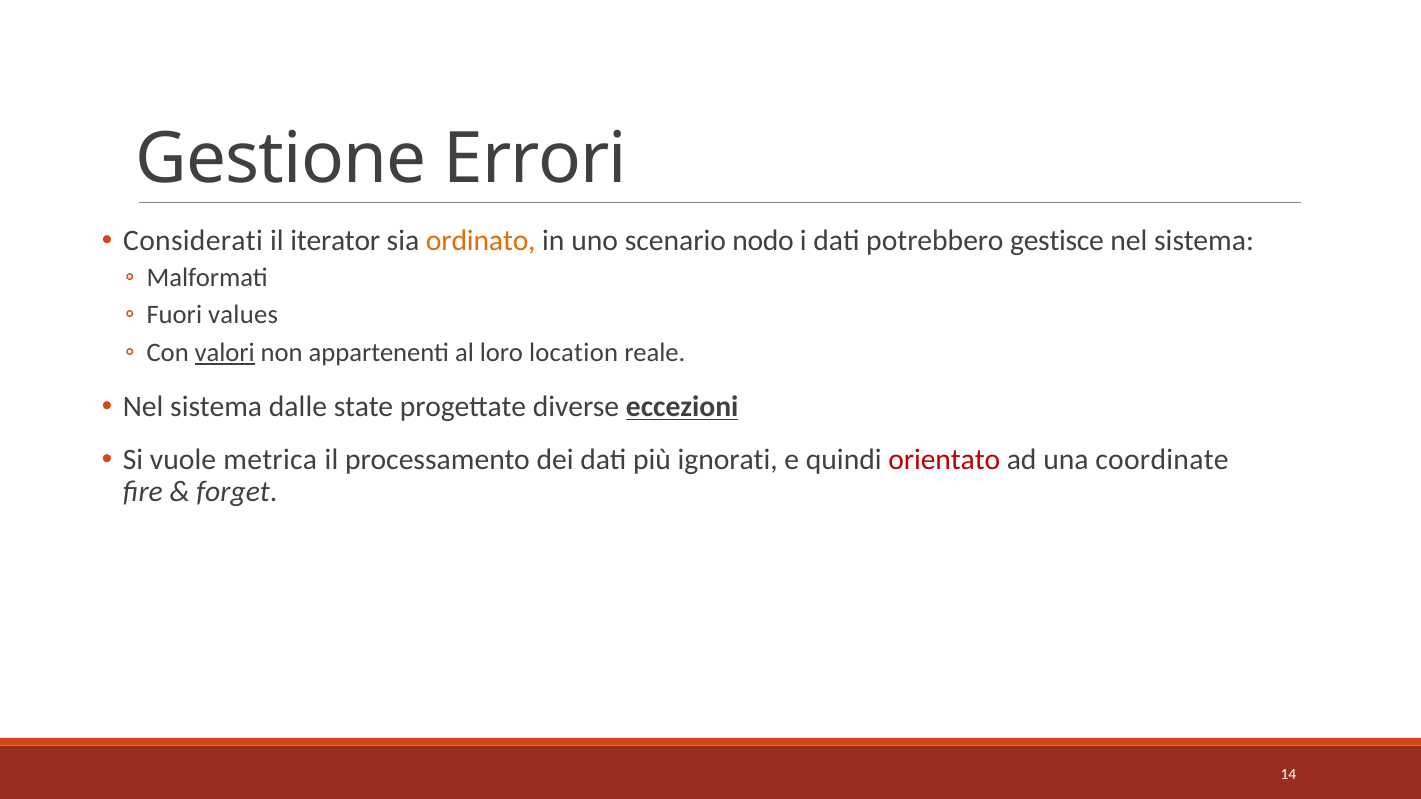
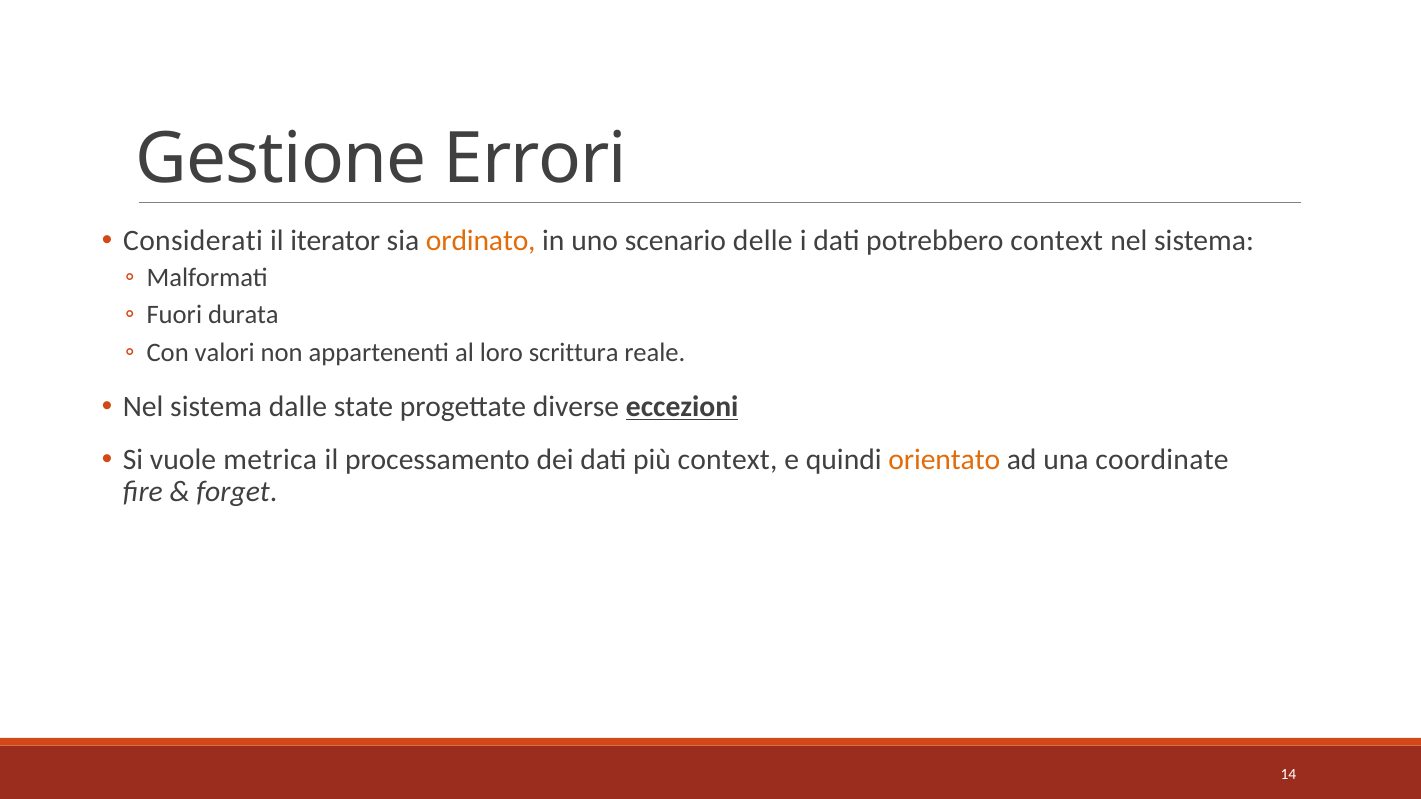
nodo: nodo -> delle
potrebbero gestisce: gestisce -> context
values: values -> durata
valori underline: present -> none
location: location -> scrittura
più ignorati: ignorati -> context
orientato colour: red -> orange
